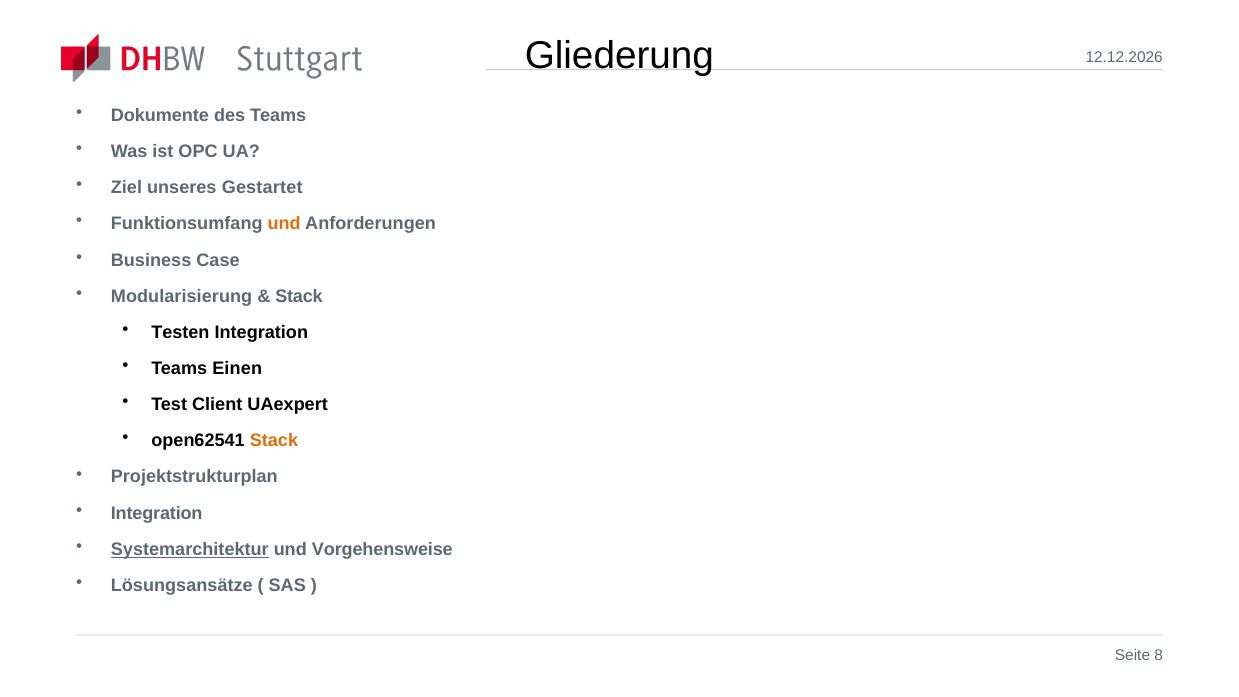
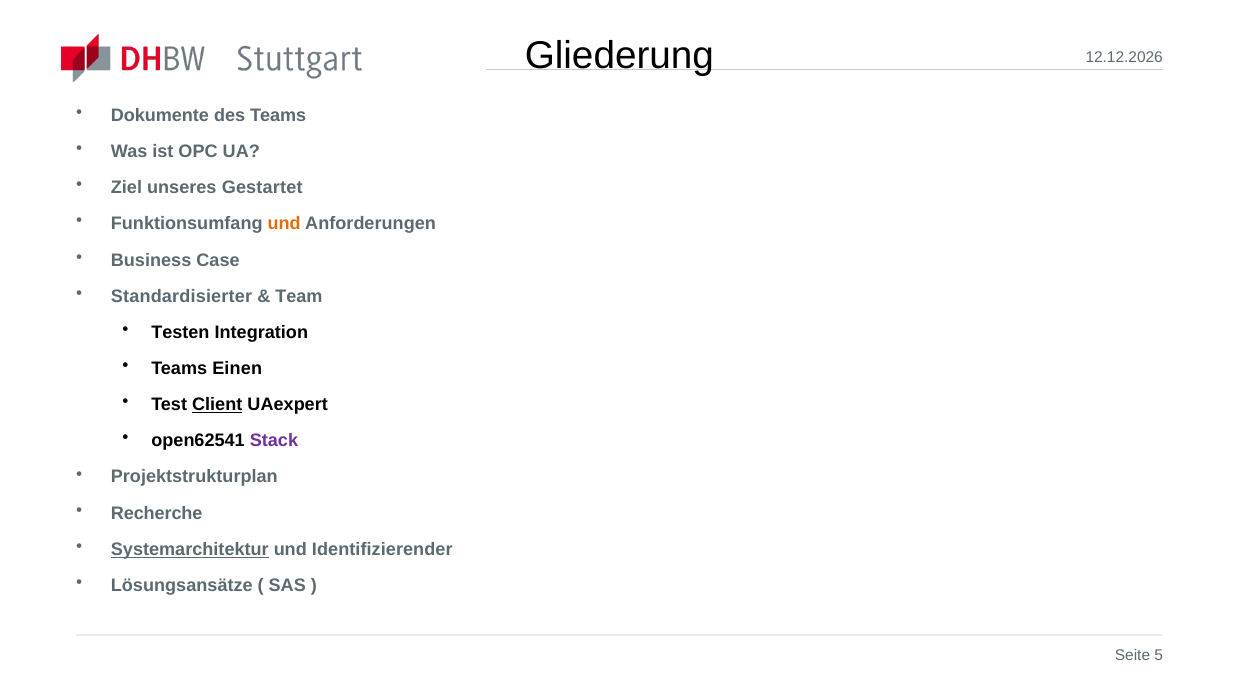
Modularisierung: Modularisierung -> Standardisierter
Stack at (299, 296): Stack -> Team
Client underline: none -> present
Stack at (274, 441) colour: orange -> purple
Integration at (157, 513): Integration -> Recherche
Vorgehensweise: Vorgehensweise -> Identifizierender
8: 8 -> 5
